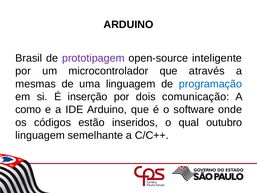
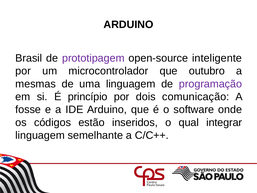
através: através -> outubro
programação colour: blue -> purple
inserção: inserção -> princípio
como: como -> fosse
outubro: outubro -> integrar
